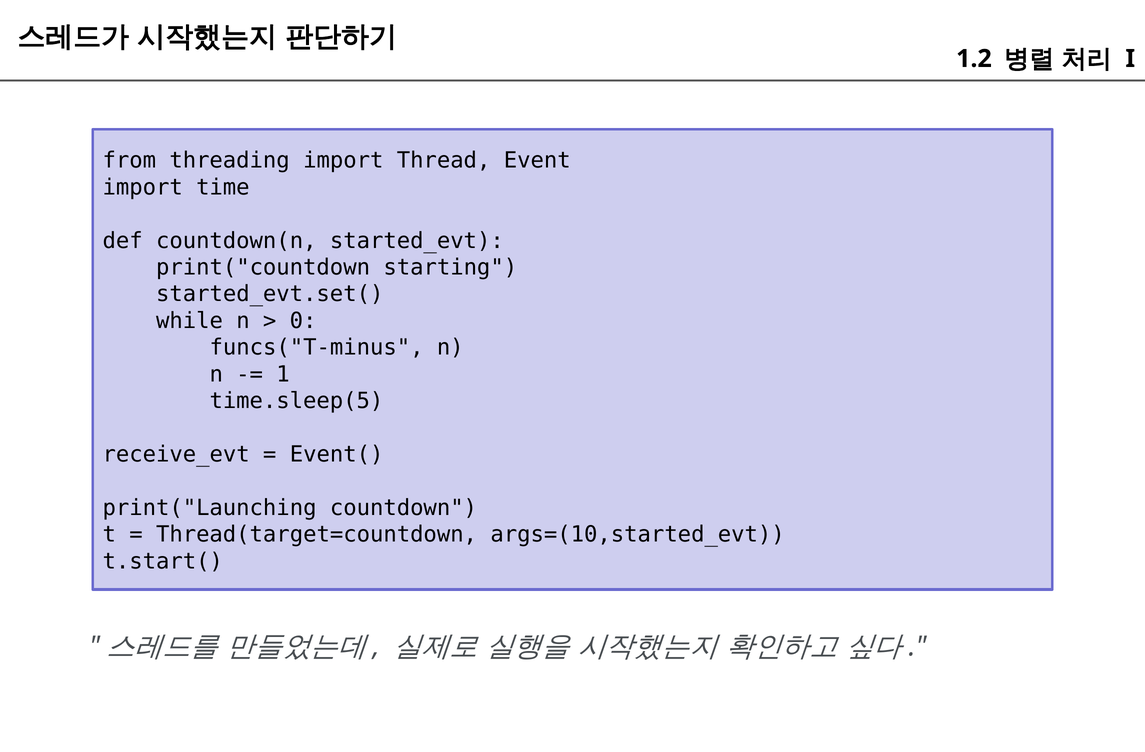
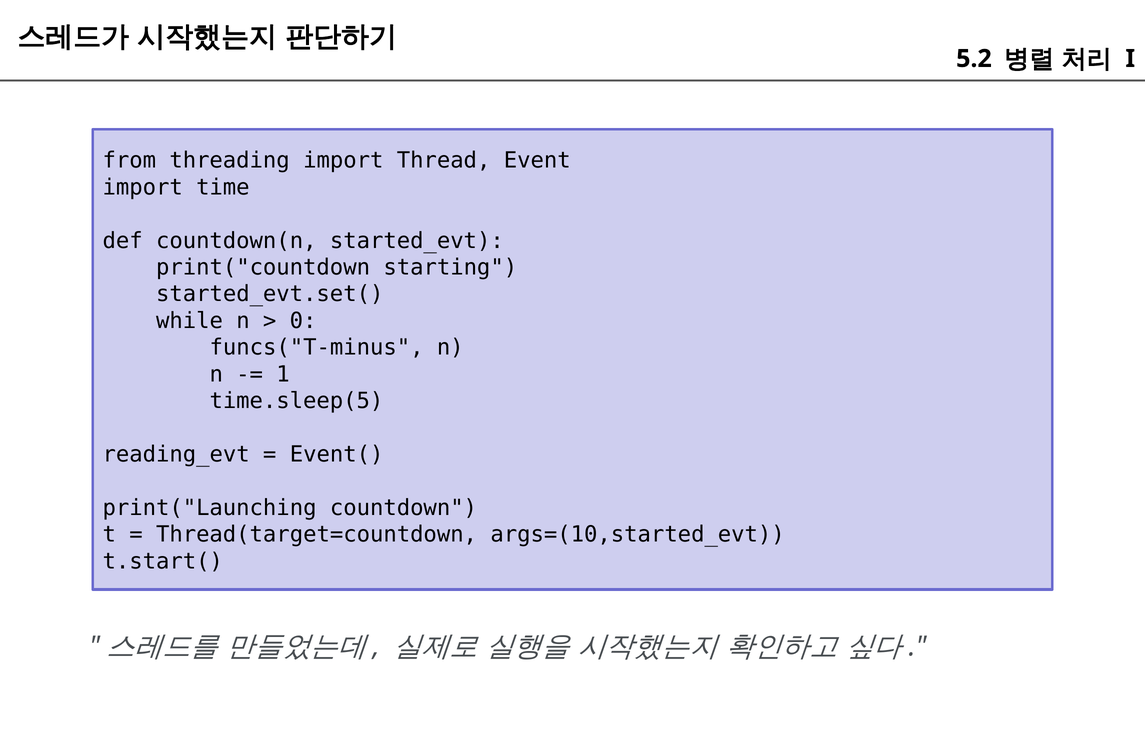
1.2: 1.2 -> 5.2
receive_evt: receive_evt -> reading_evt
